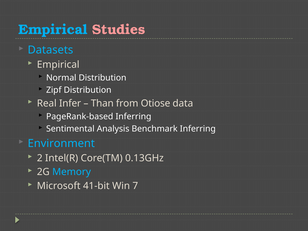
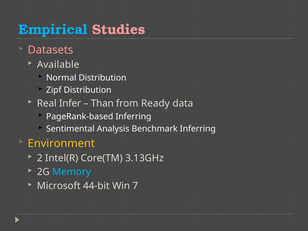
Datasets colour: light blue -> pink
Empirical at (58, 65): Empirical -> Available
Otiose: Otiose -> Ready
Environment colour: light blue -> yellow
0.13GHz: 0.13GHz -> 3.13GHz
41-bit: 41-bit -> 44-bit
